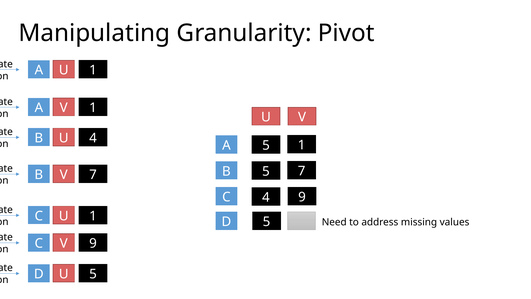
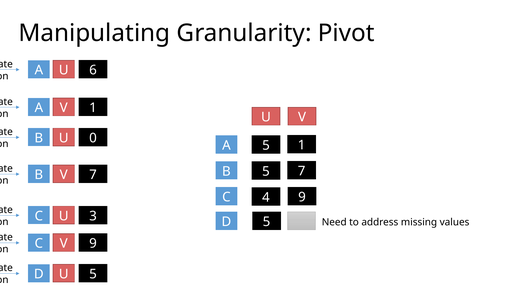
1 at (93, 70): 1 -> 6
B 4: 4 -> 0
C 1: 1 -> 3
